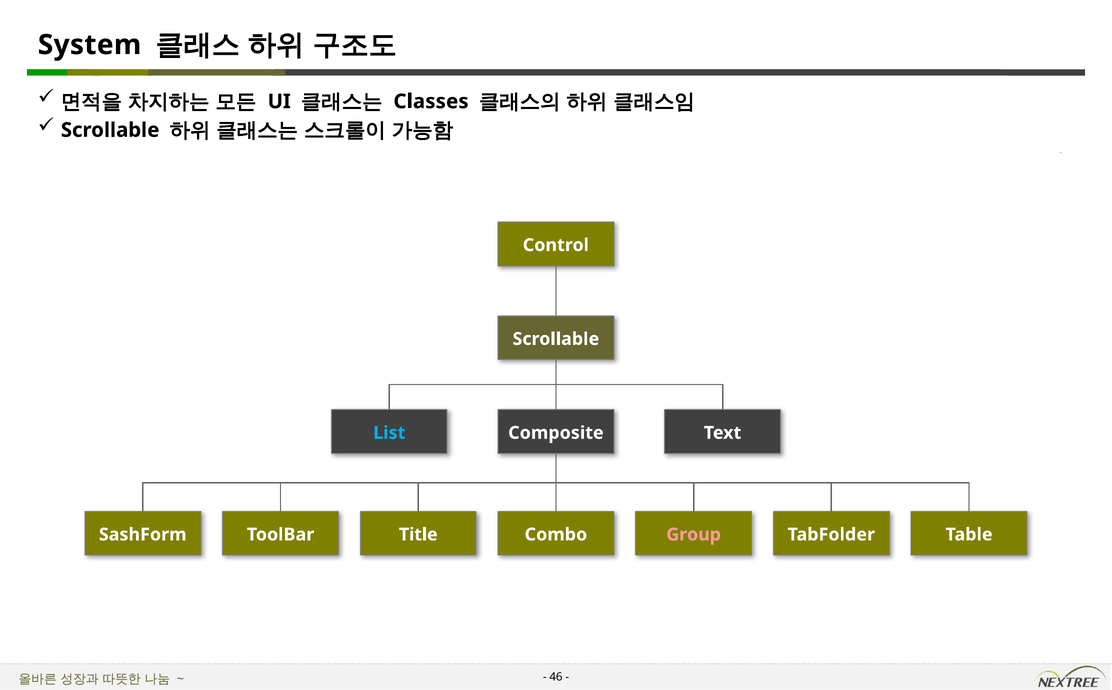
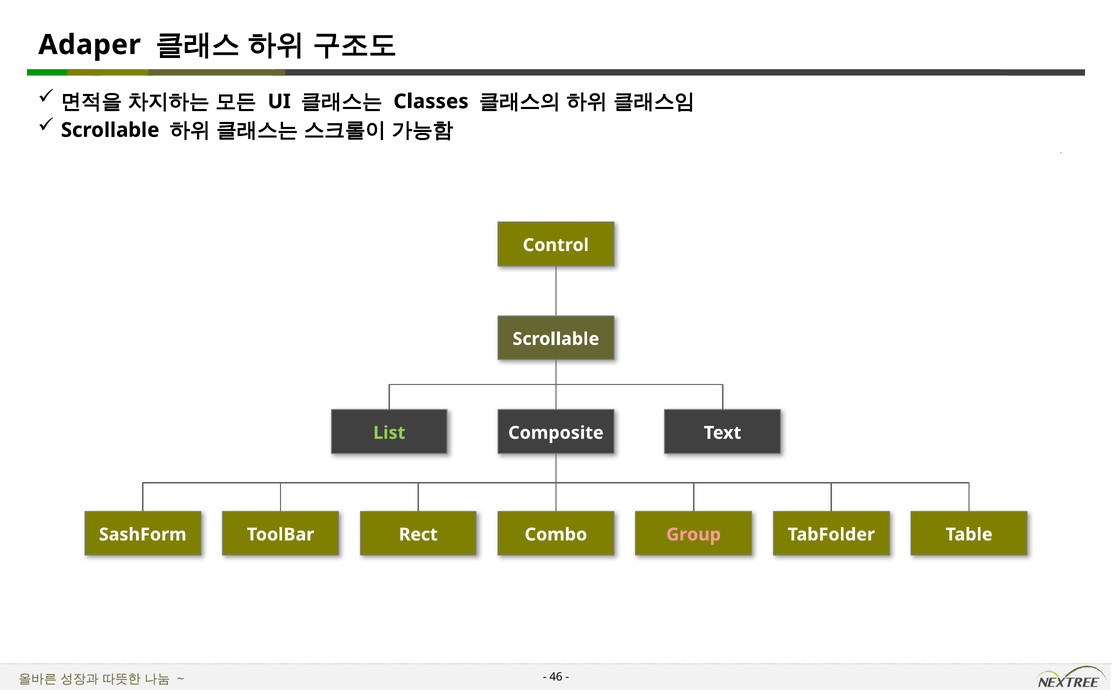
System: System -> Adaper
List colour: light blue -> light green
Title: Title -> Rect
